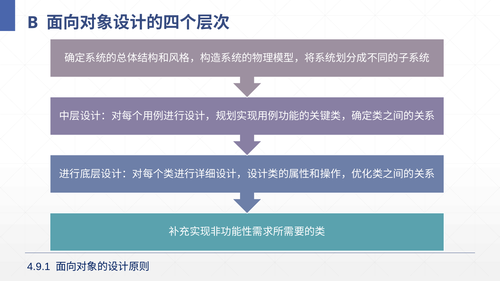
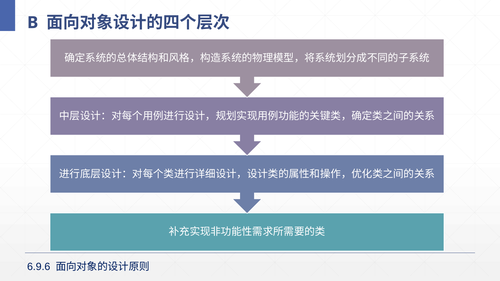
4.9.1: 4.9.1 -> 6.9.6
